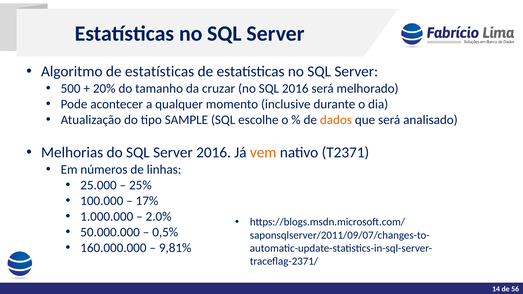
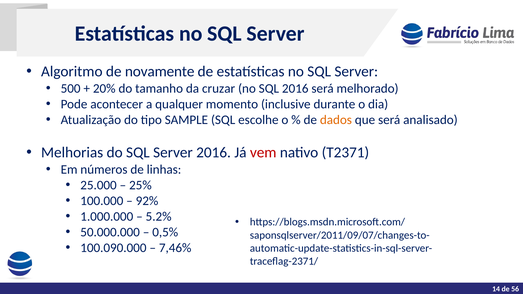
Algoritmo de estatísticas: estatísticas -> novamente
vem colour: orange -> red
17%: 17% -> 92%
2.0%: 2.0% -> 5.2%
160.000.000: 160.000.000 -> 100.090.000
9,81%: 9,81% -> 7,46%
